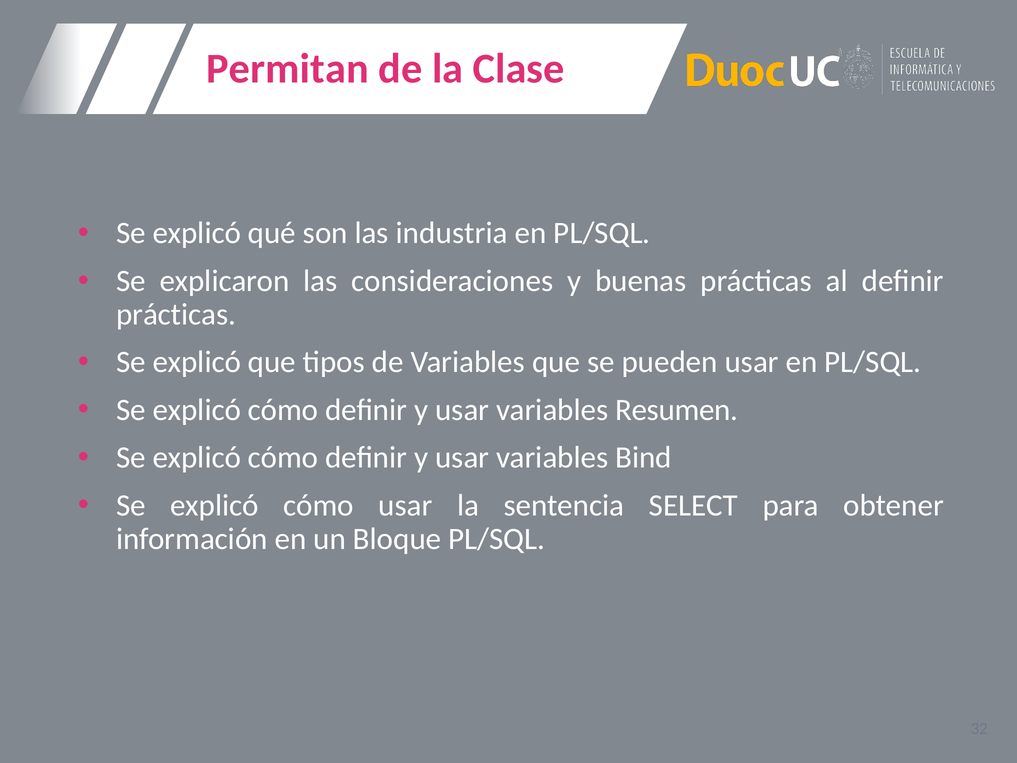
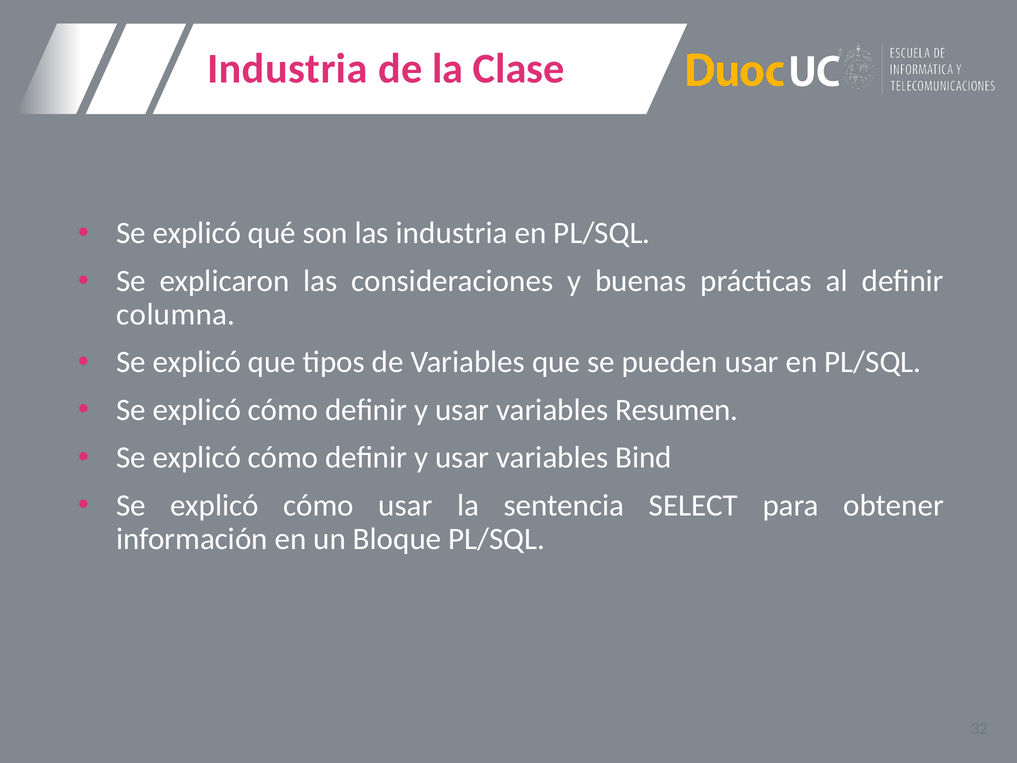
Permitan at (288, 69): Permitan -> Industria
prácticas at (176, 314): prácticas -> columna
